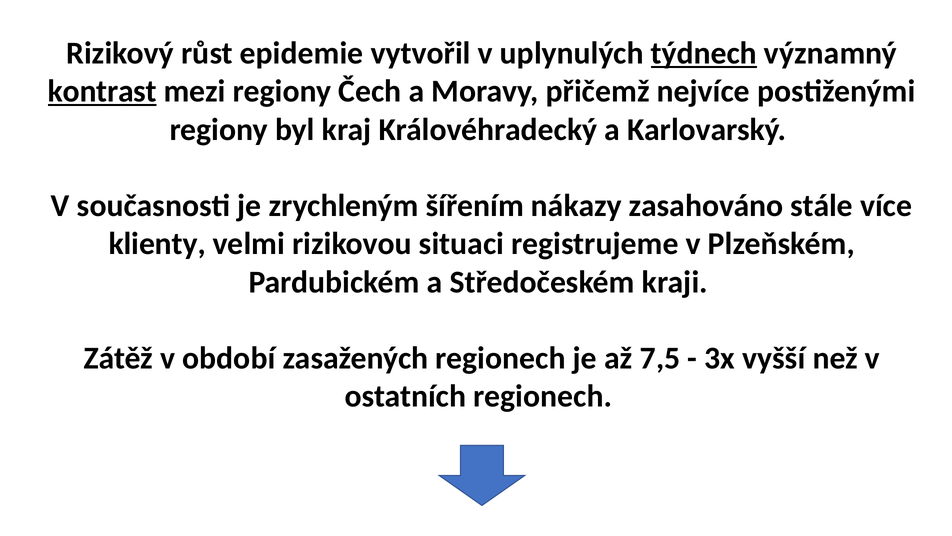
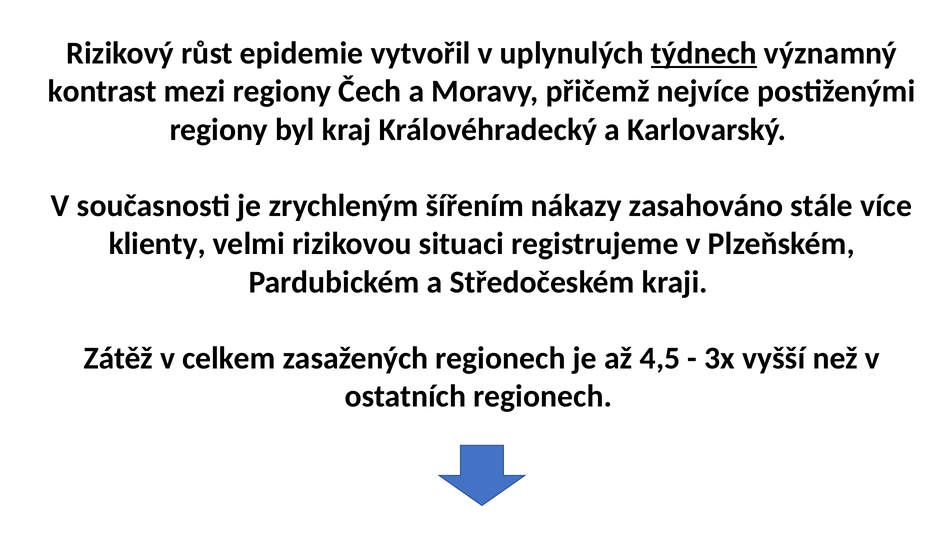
kontrast underline: present -> none
období: období -> celkem
7,5: 7,5 -> 4,5
